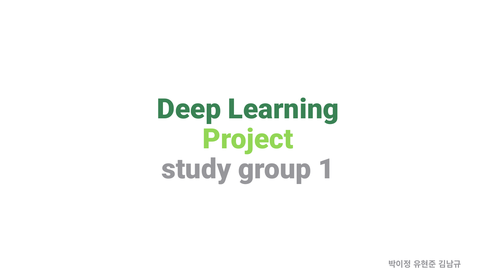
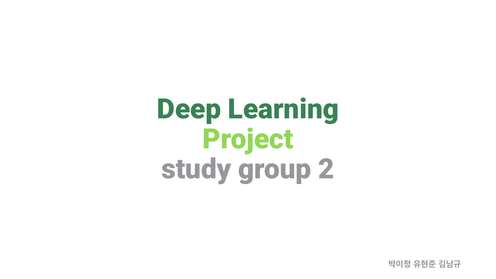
1: 1 -> 2
